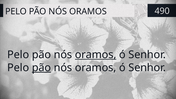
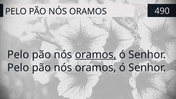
pão at (41, 68) underline: present -> none
